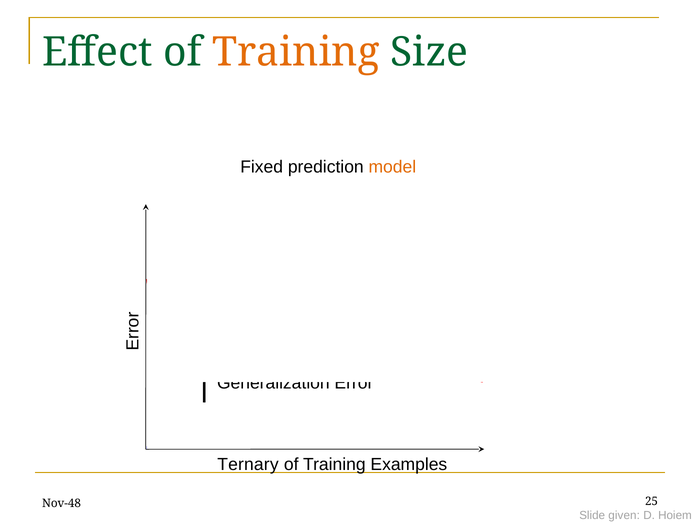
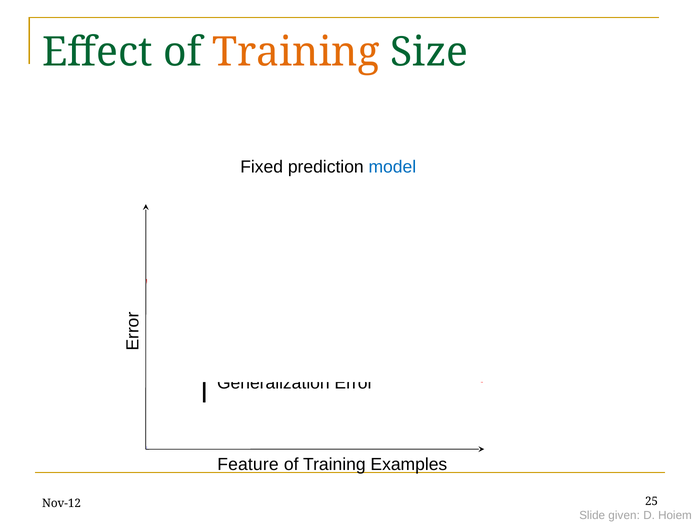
model colour: orange -> blue
Ternary: Ternary -> Feature
Nov-48: Nov-48 -> Nov-12
